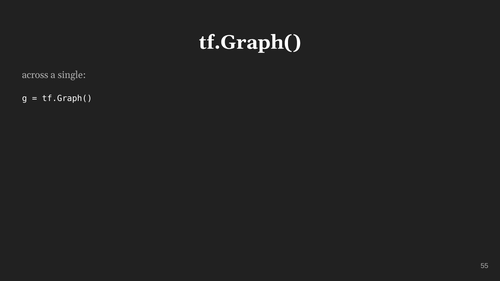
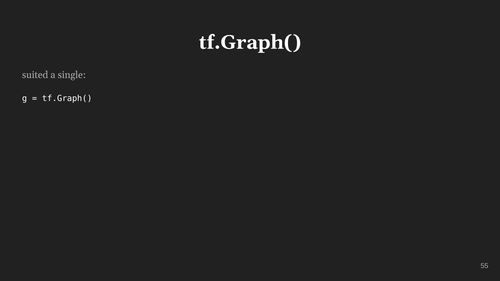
across: across -> suited
